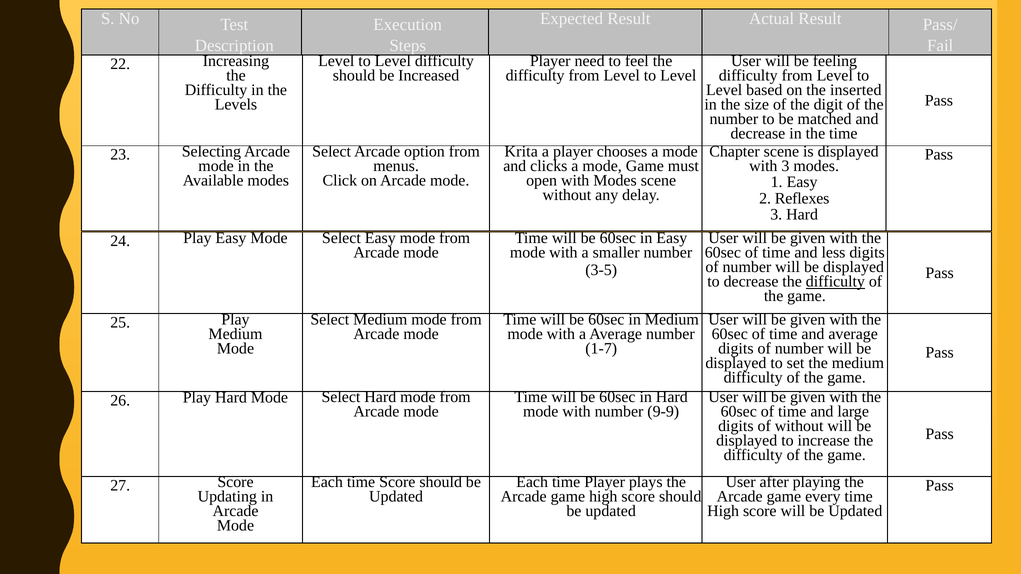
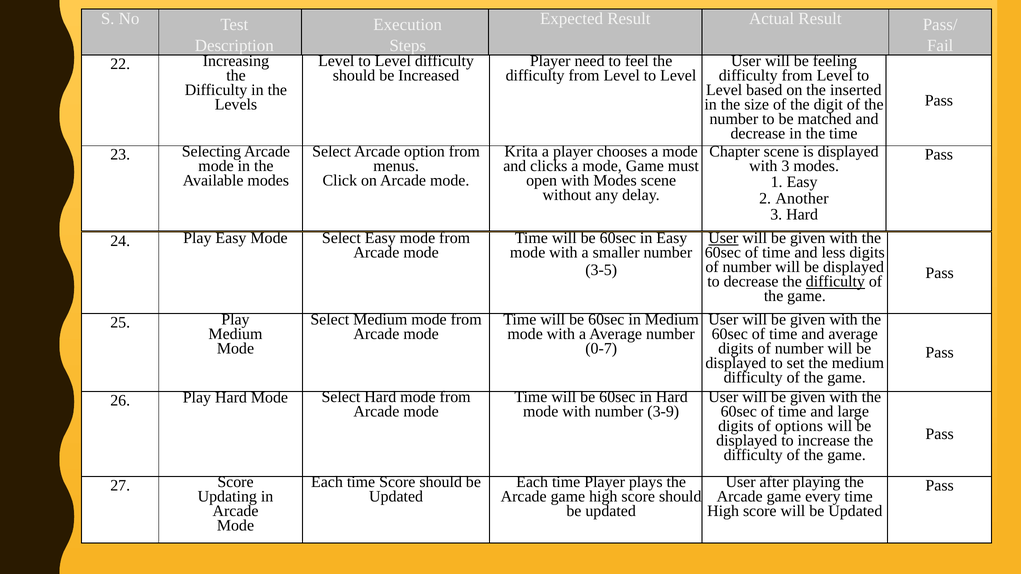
Reflexes: Reflexes -> Another
User at (723, 238) underline: none -> present
1-7: 1-7 -> 0-7
9-9: 9-9 -> 3-9
of without: without -> options
